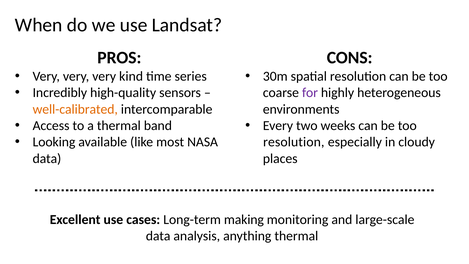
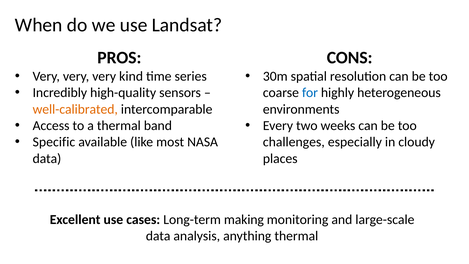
for colour: purple -> blue
Looking: Looking -> Specific
resolution at (294, 142): resolution -> challenges
